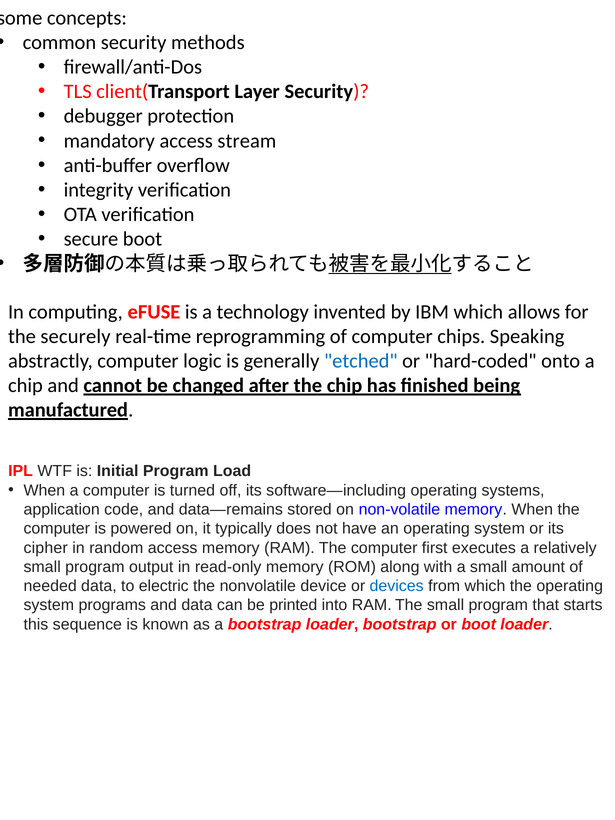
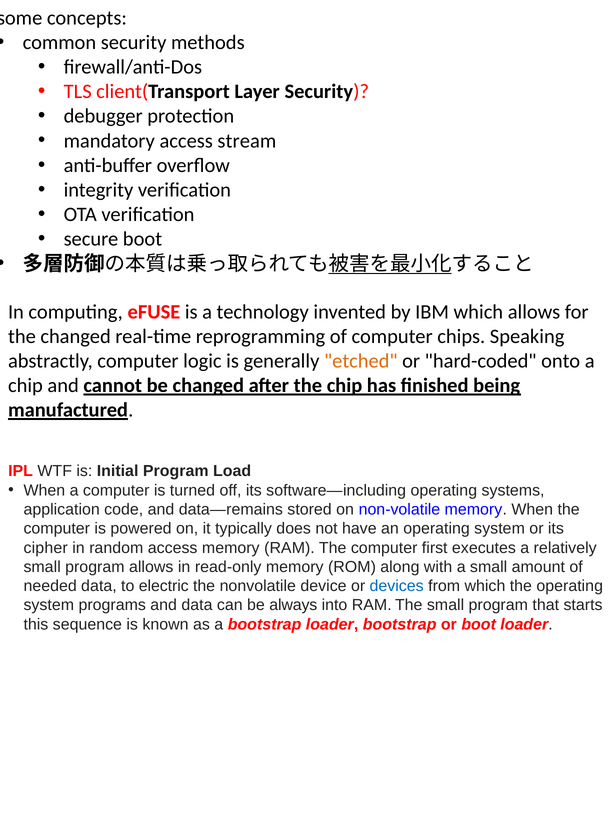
the securely: securely -> changed
etched colour: blue -> orange
program output: output -> allows
printed: printed -> always
